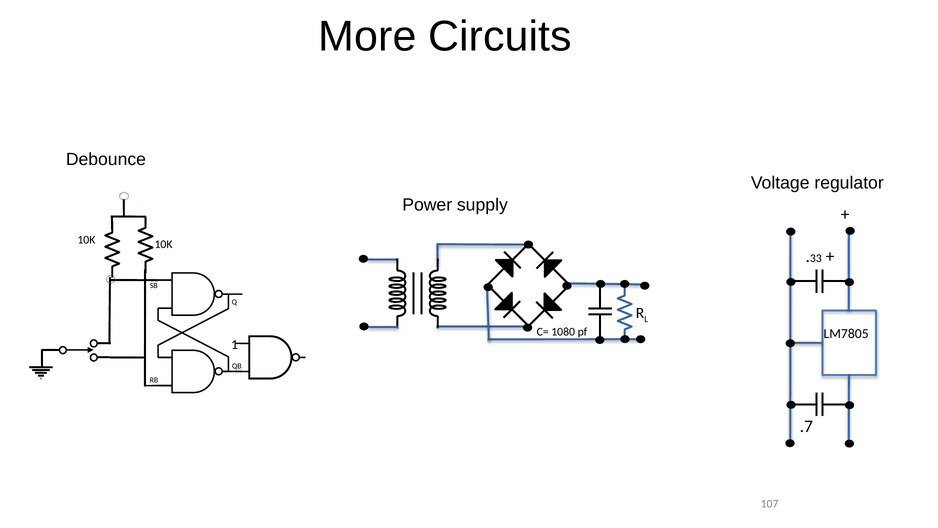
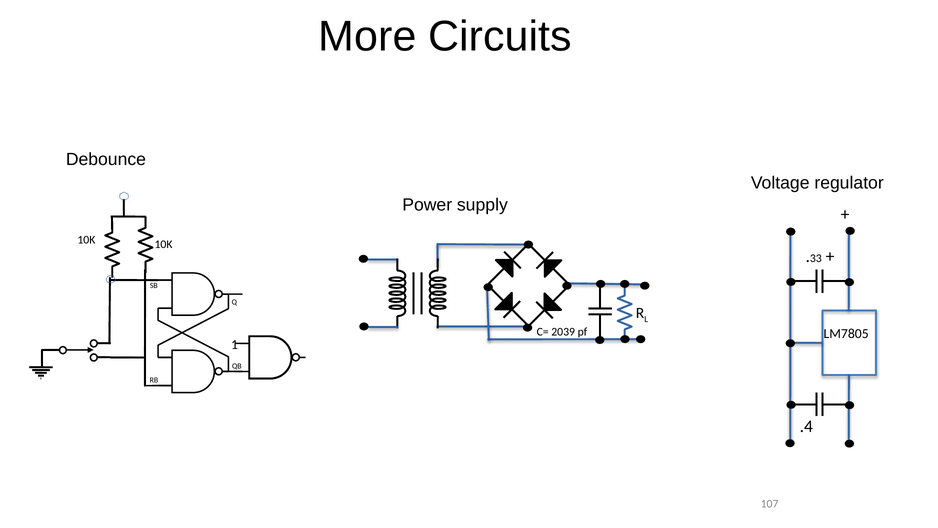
1080: 1080 -> 2039
.7: .7 -> .4
